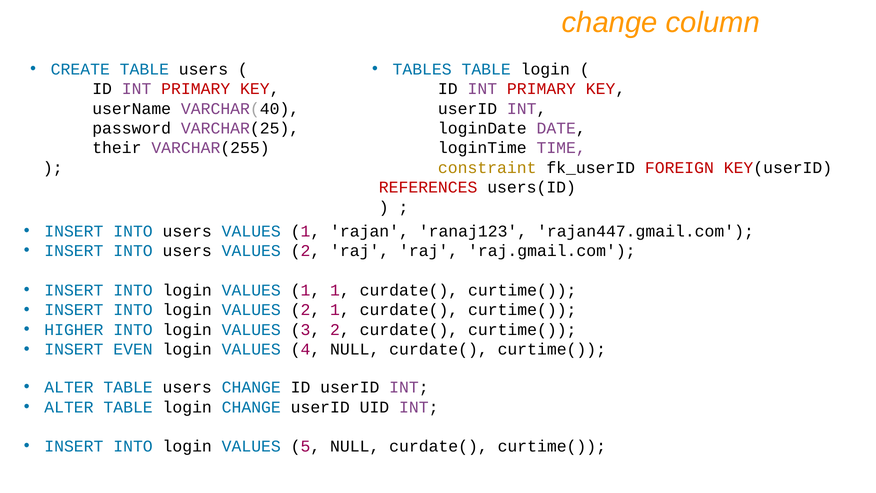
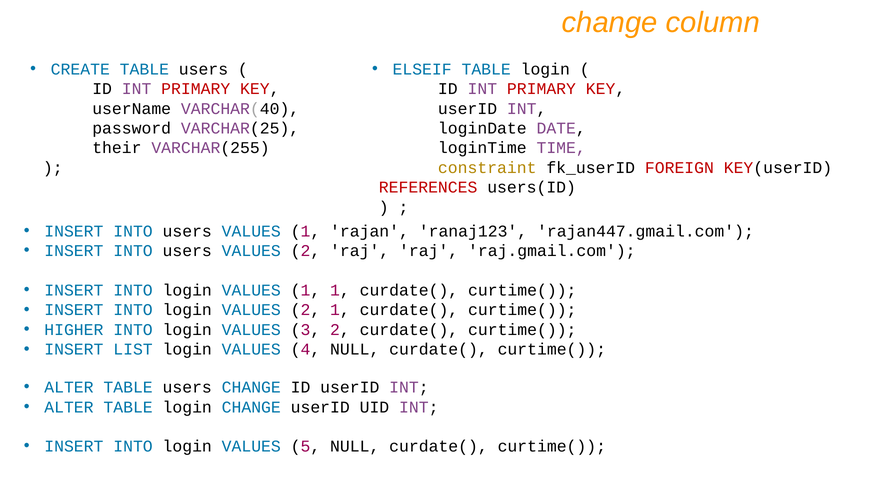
TABLES: TABLES -> ELSEIF
EVEN: EVEN -> LIST
